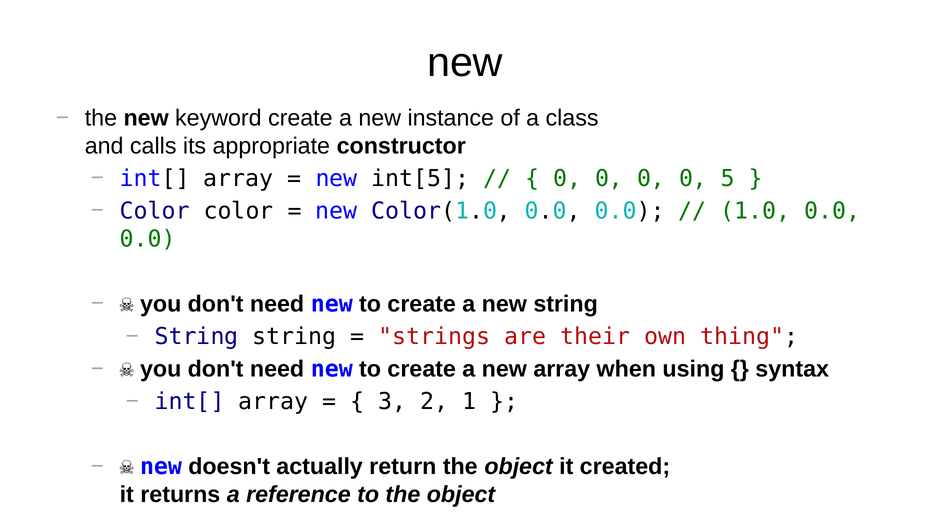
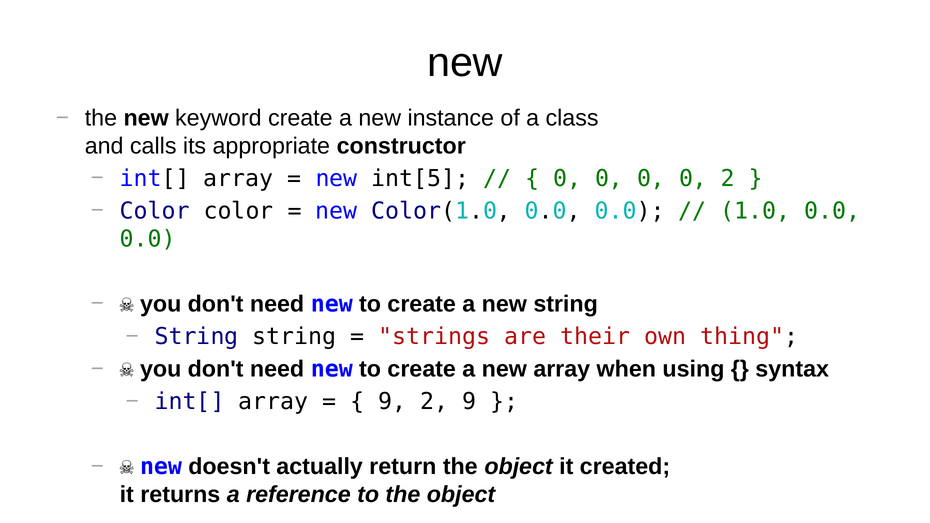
0 5: 5 -> 2
3 at (392, 402): 3 -> 9
2 1: 1 -> 9
